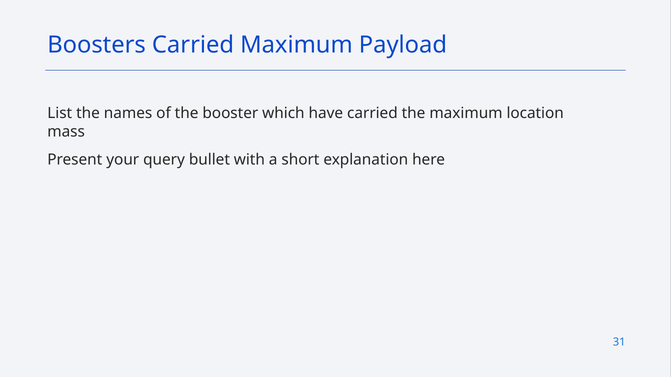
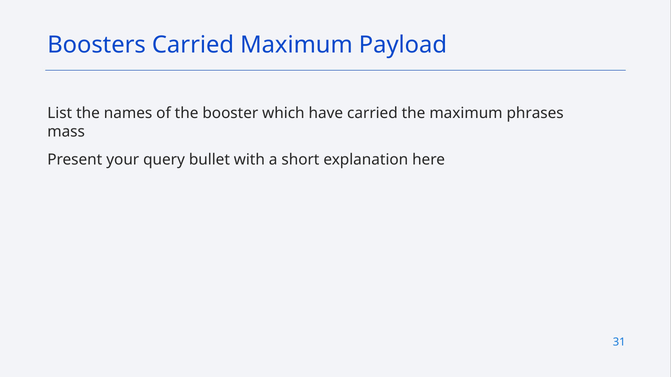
location: location -> phrases
